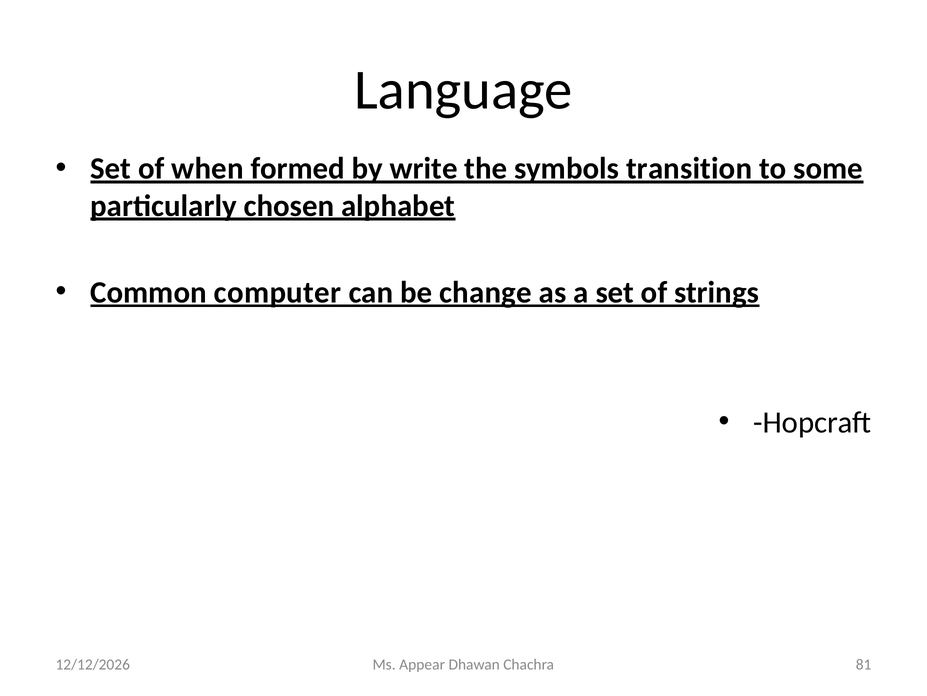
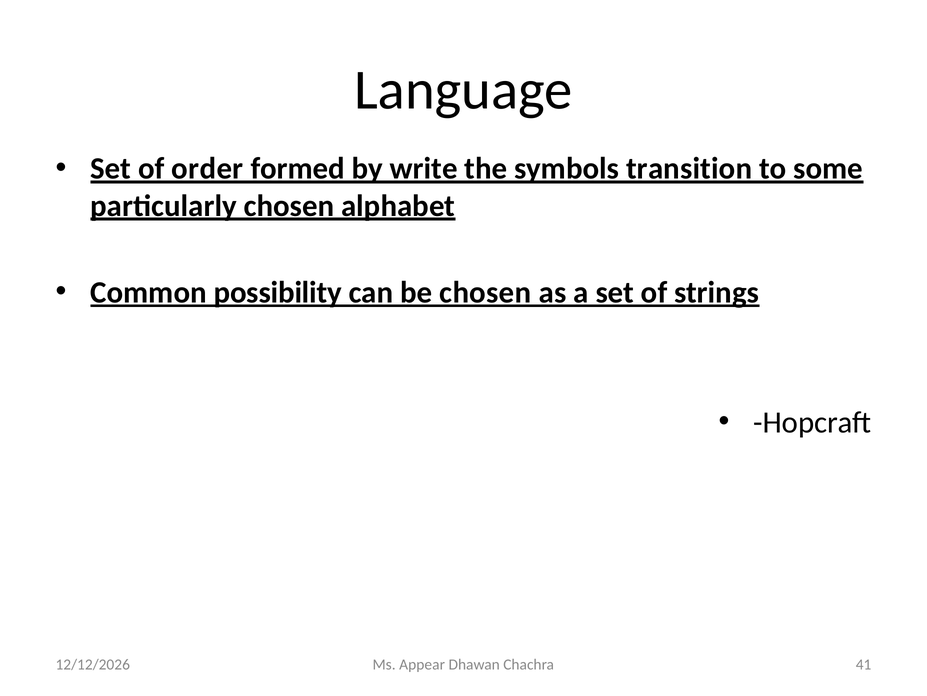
when: when -> order
computer: computer -> possibility
be change: change -> chosen
81: 81 -> 41
